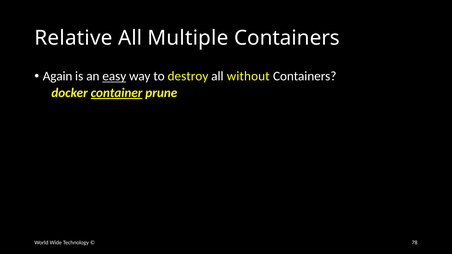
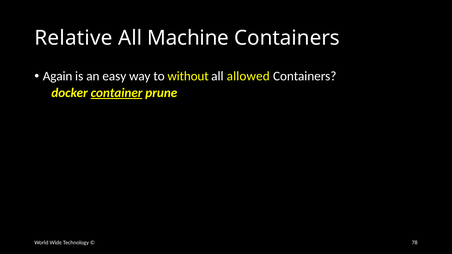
Multiple: Multiple -> Machine
easy underline: present -> none
destroy: destroy -> without
without: without -> allowed
